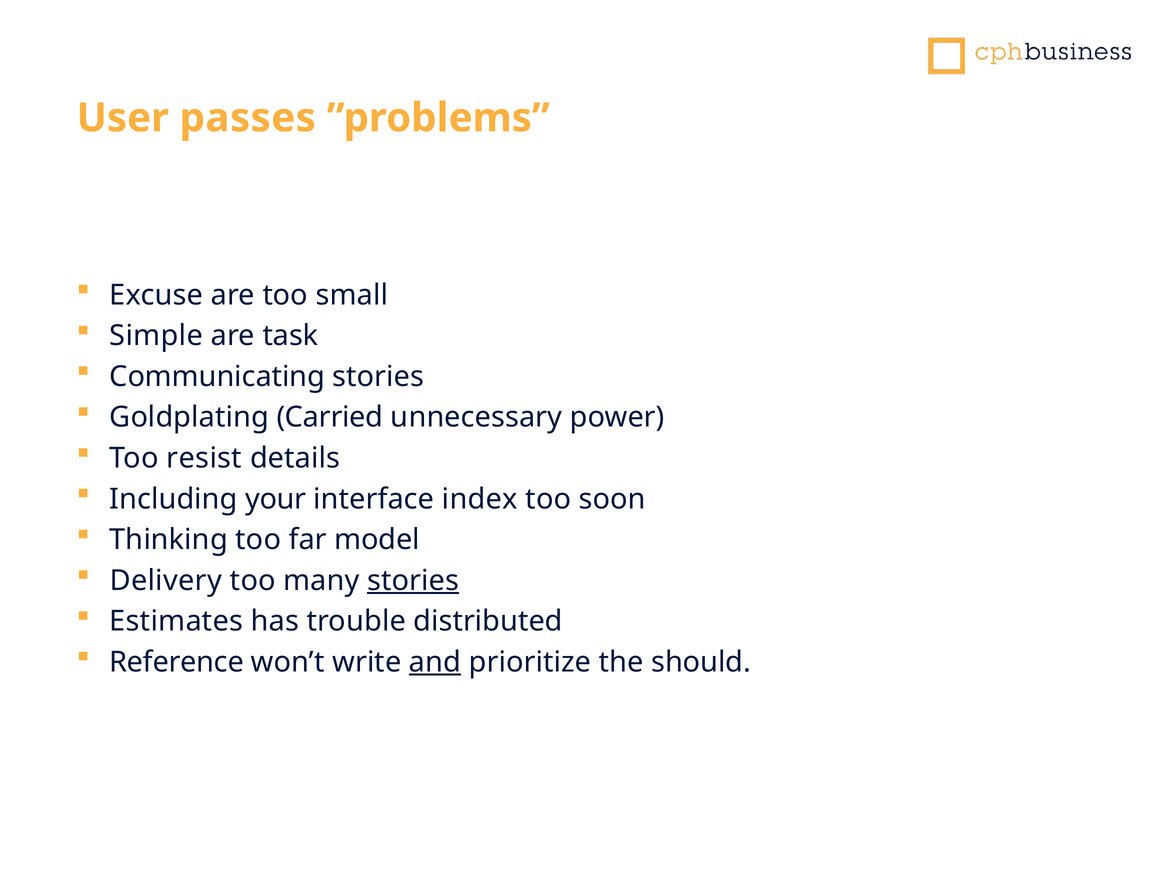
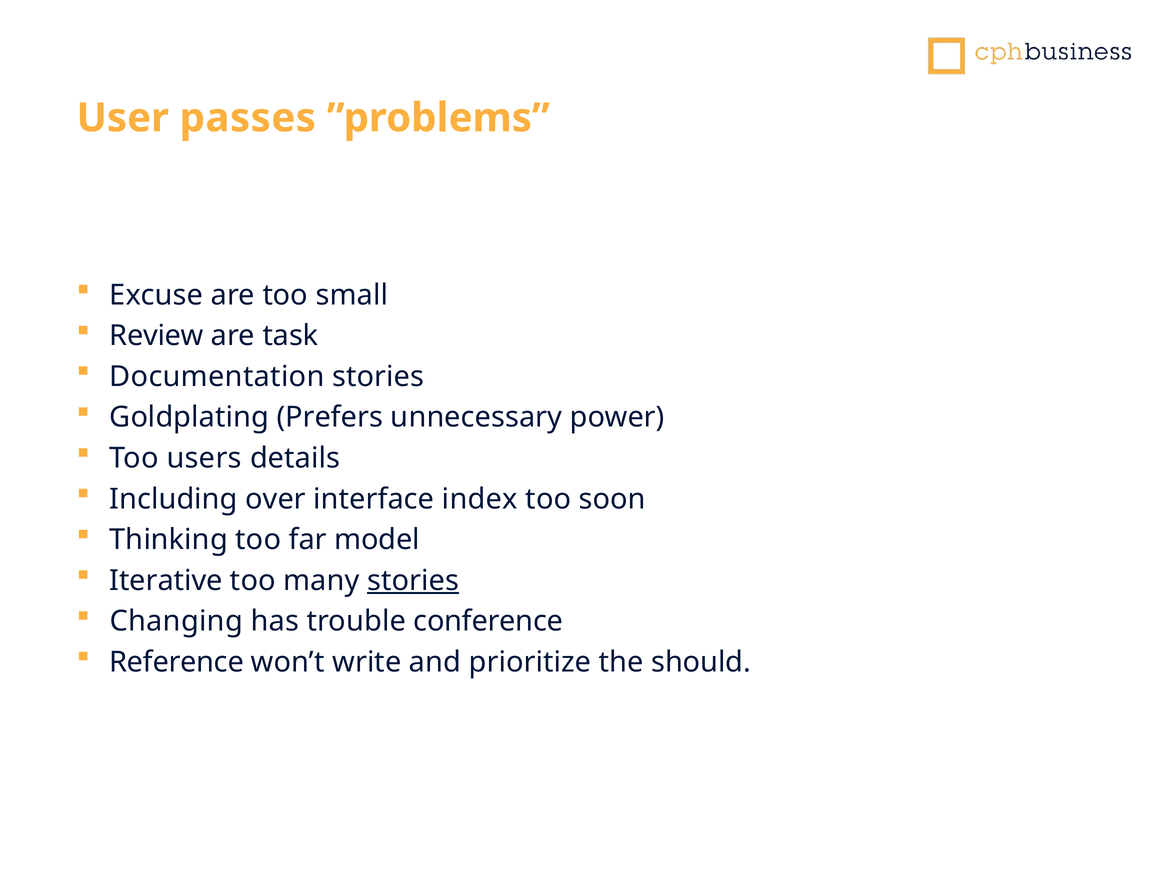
Simple: Simple -> Review
Communicating: Communicating -> Documentation
Carried: Carried -> Prefers
resist: resist -> users
your: your -> over
Delivery: Delivery -> Iterative
Estimates: Estimates -> Changing
distributed: distributed -> conference
and underline: present -> none
